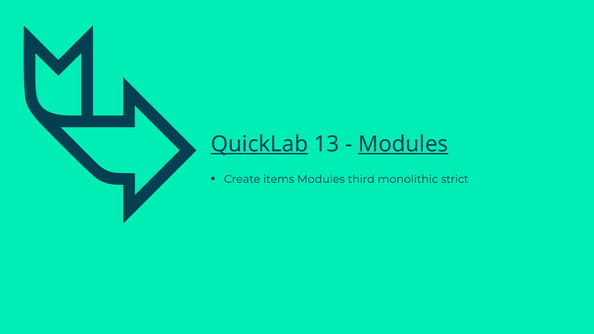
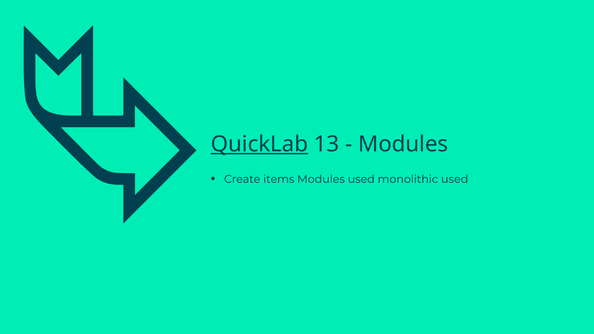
Modules at (403, 144) underline: present -> none
Modules third: third -> used
monolithic strict: strict -> used
